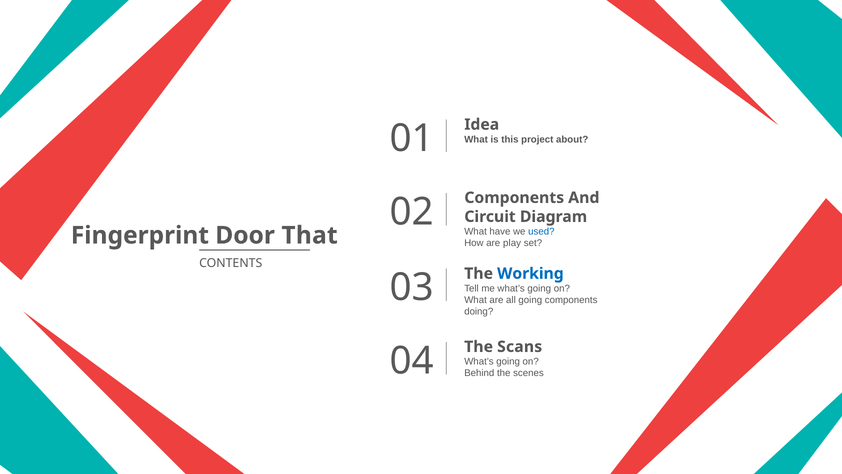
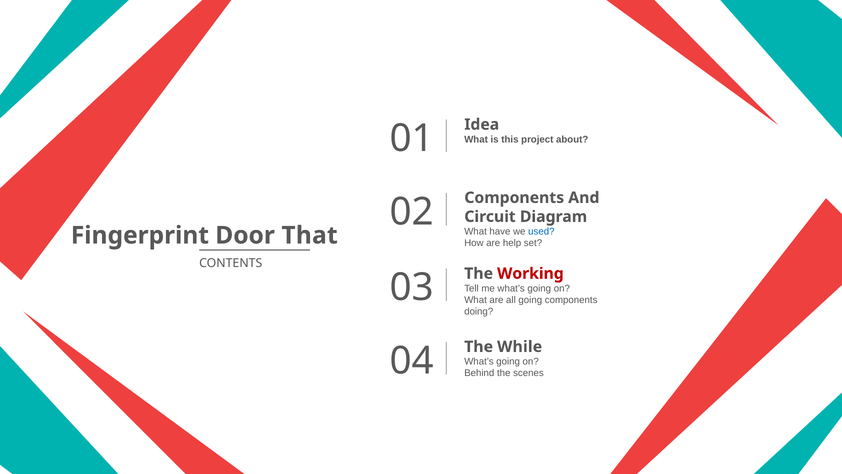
play: play -> help
Working colour: blue -> red
Scans: Scans -> While
